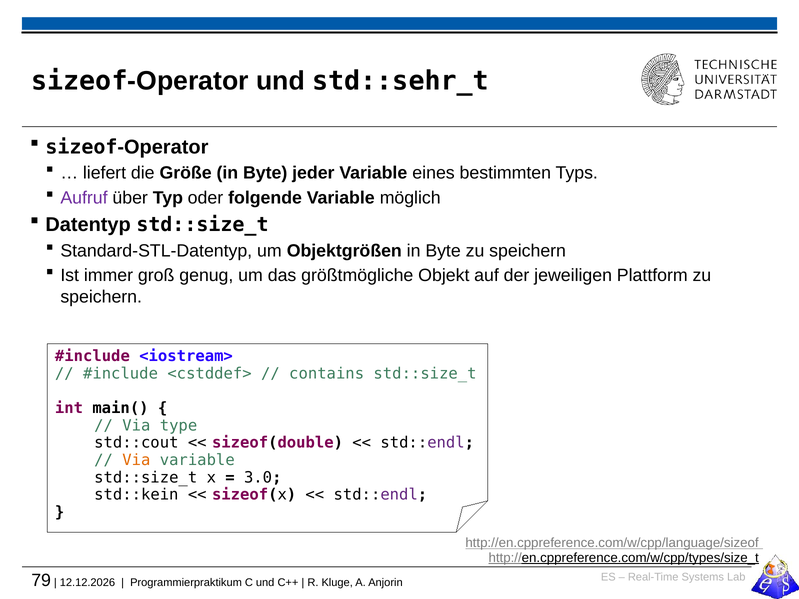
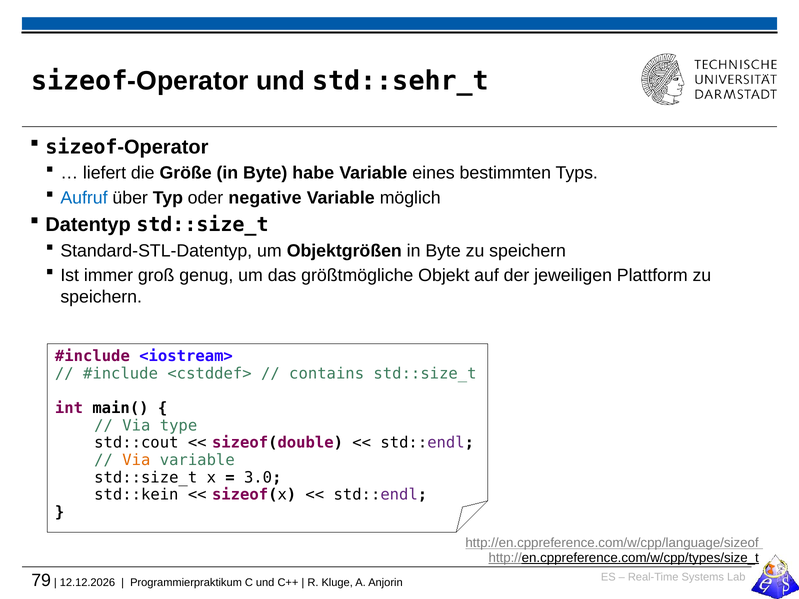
jeder: jeder -> habe
Aufruf colour: purple -> blue
folgende: folgende -> negative
